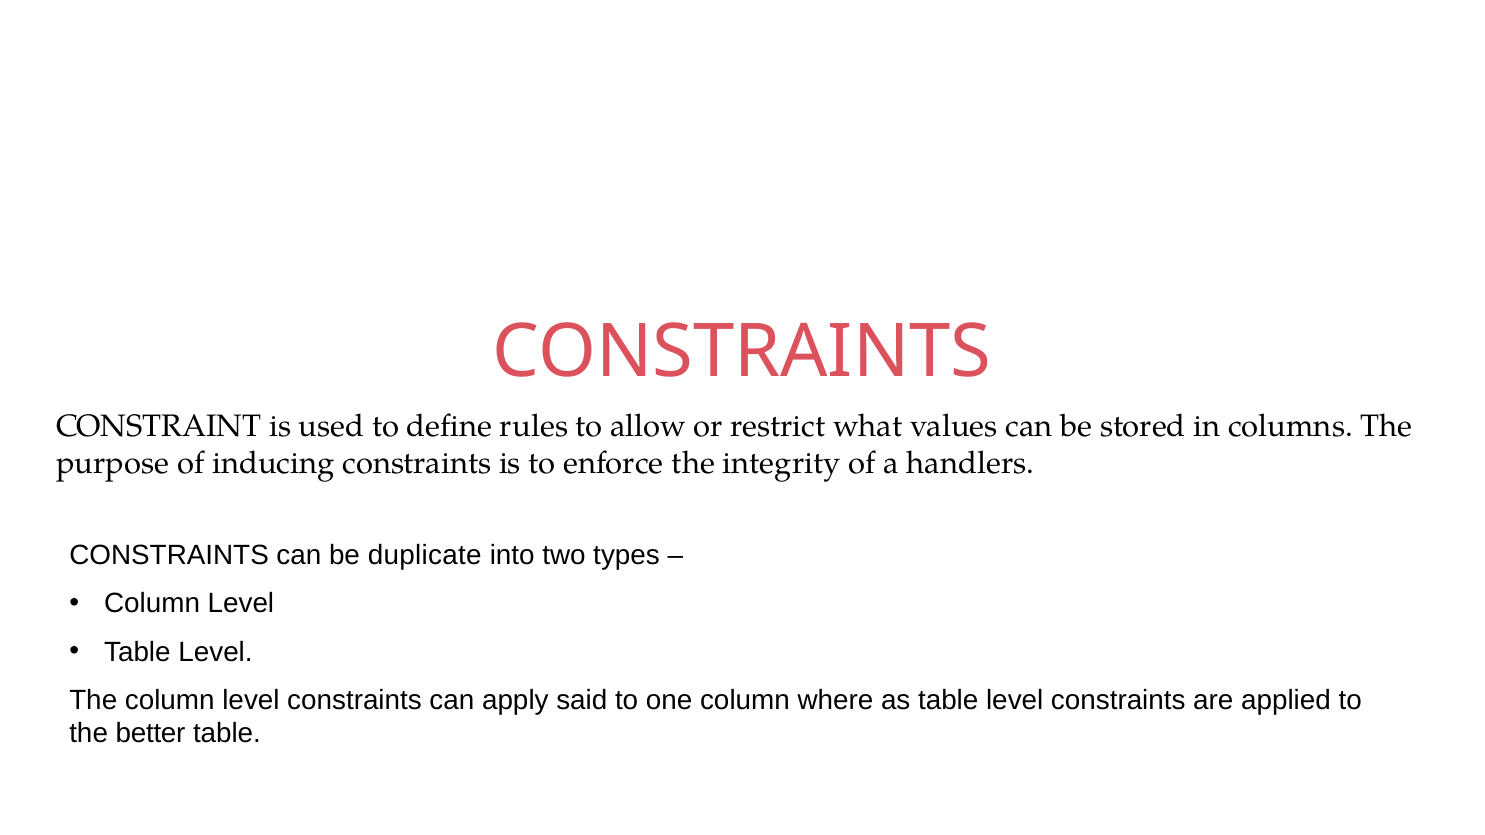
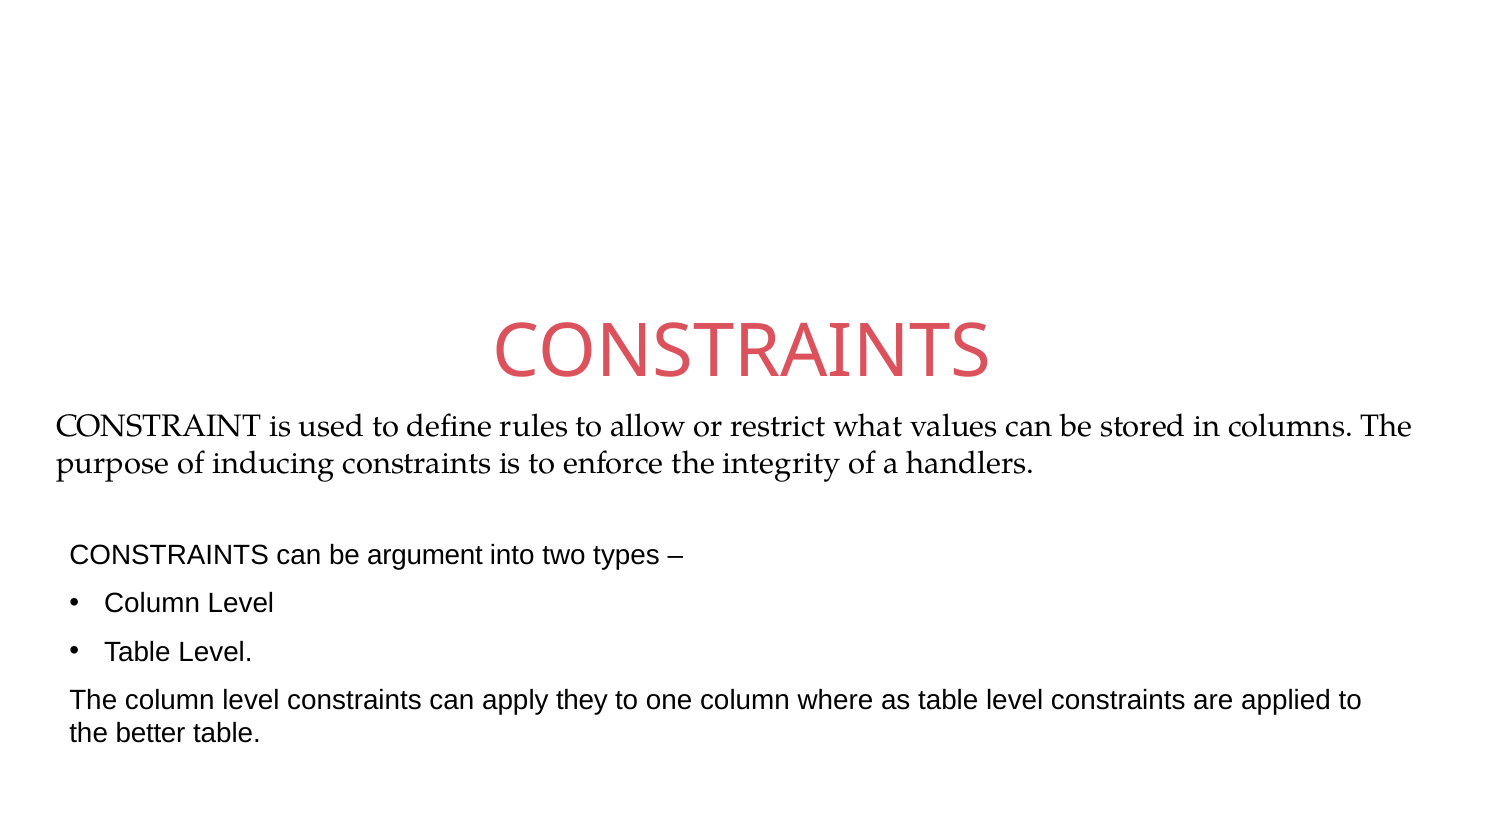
duplicate: duplicate -> argument
said: said -> they
